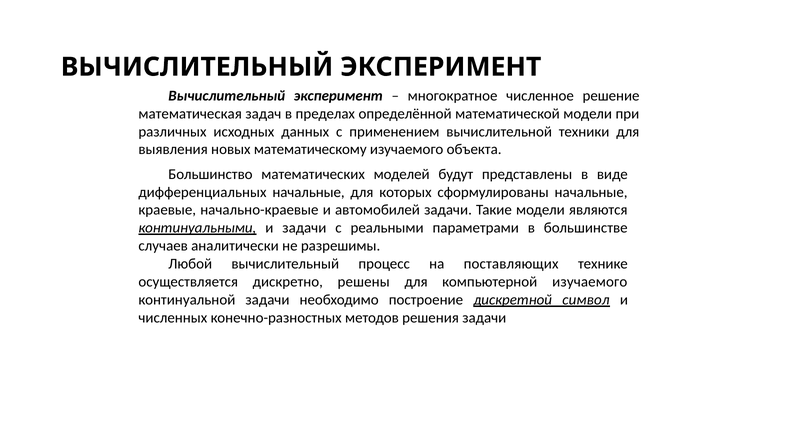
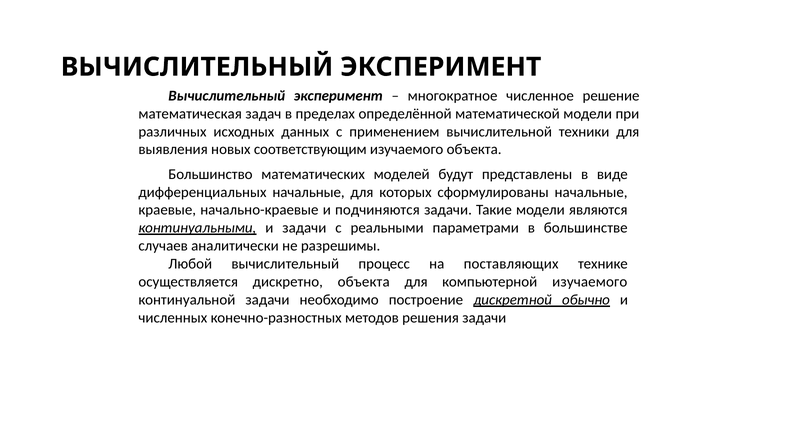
математическому: математическому -> соответствующим
автомобилей: автомобилей -> подчиняются
дискретно решены: решены -> объекта
символ: символ -> обычно
